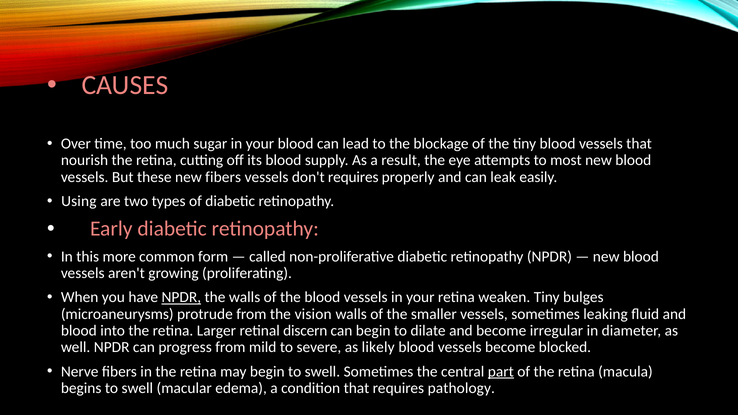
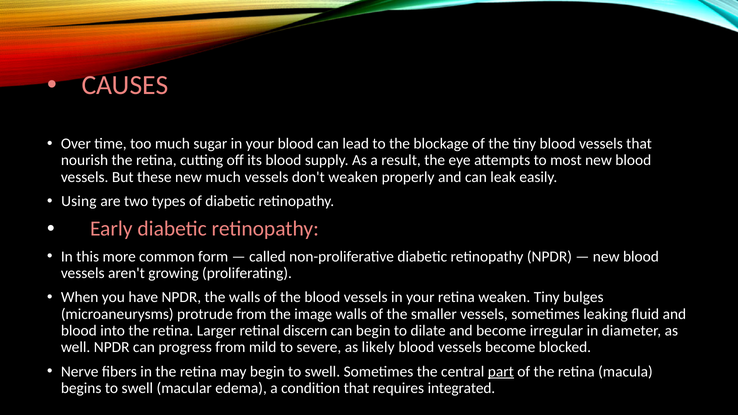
new fibers: fibers -> much
don't requires: requires -> weaken
NPDR at (181, 297) underline: present -> none
vision: vision -> image
pathology: pathology -> integrated
